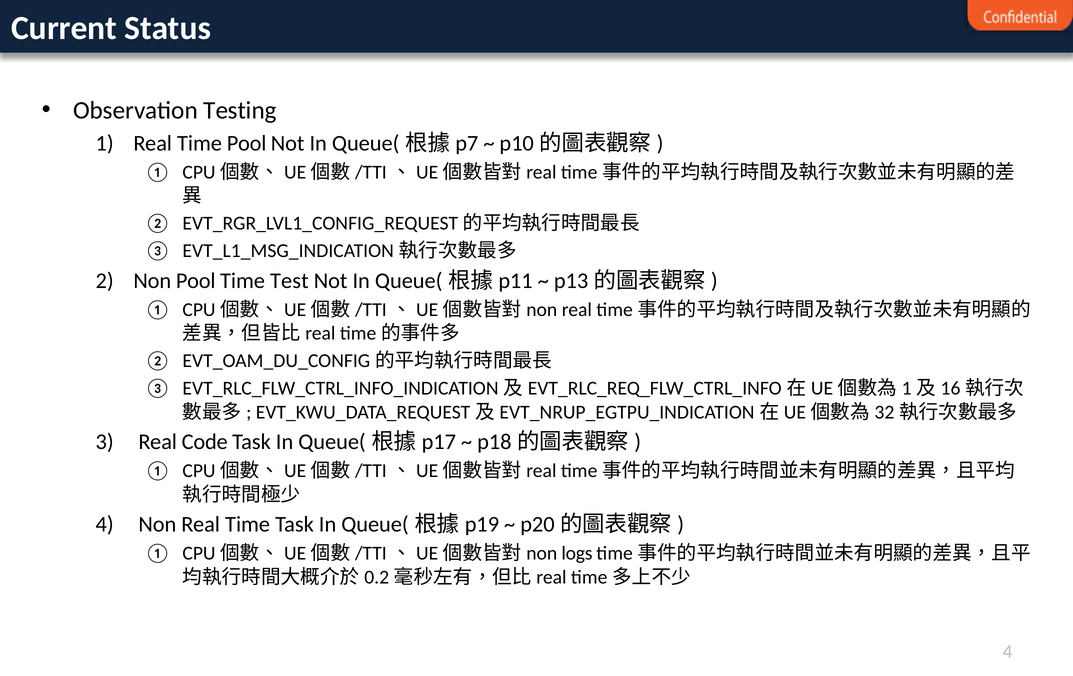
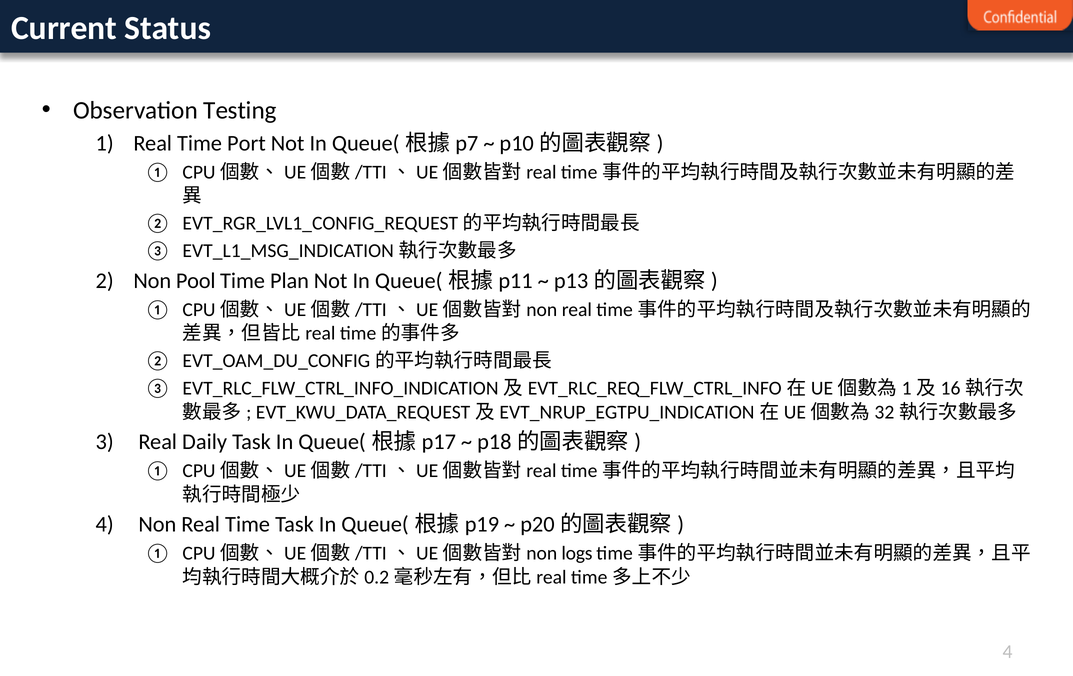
Time Pool: Pool -> Port
Test: Test -> Plan
Code: Code -> Daily
